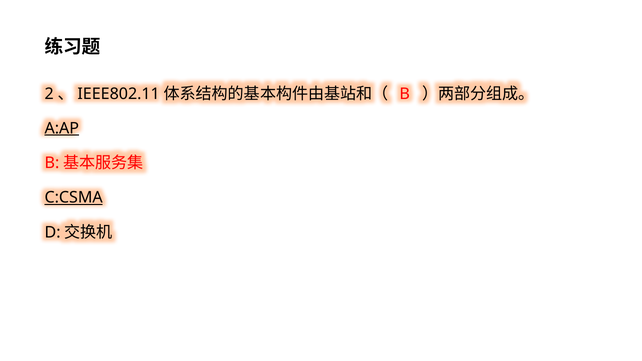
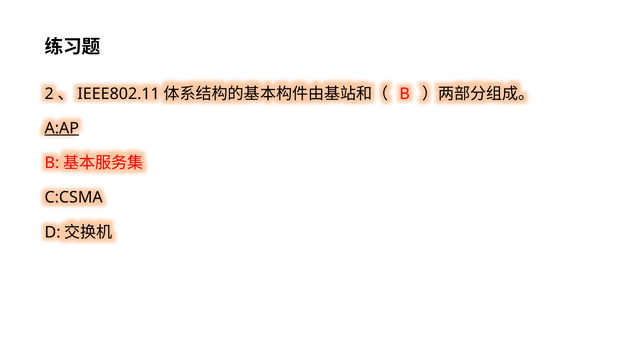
C:CSMA underline: present -> none
